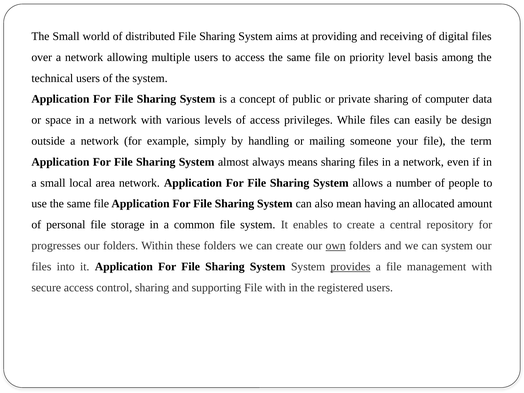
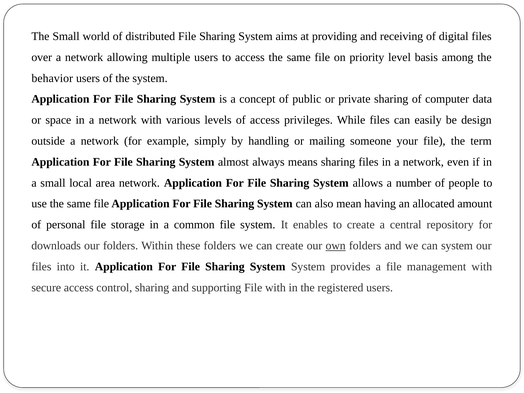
technical: technical -> behavior
progresses: progresses -> downloads
provides underline: present -> none
